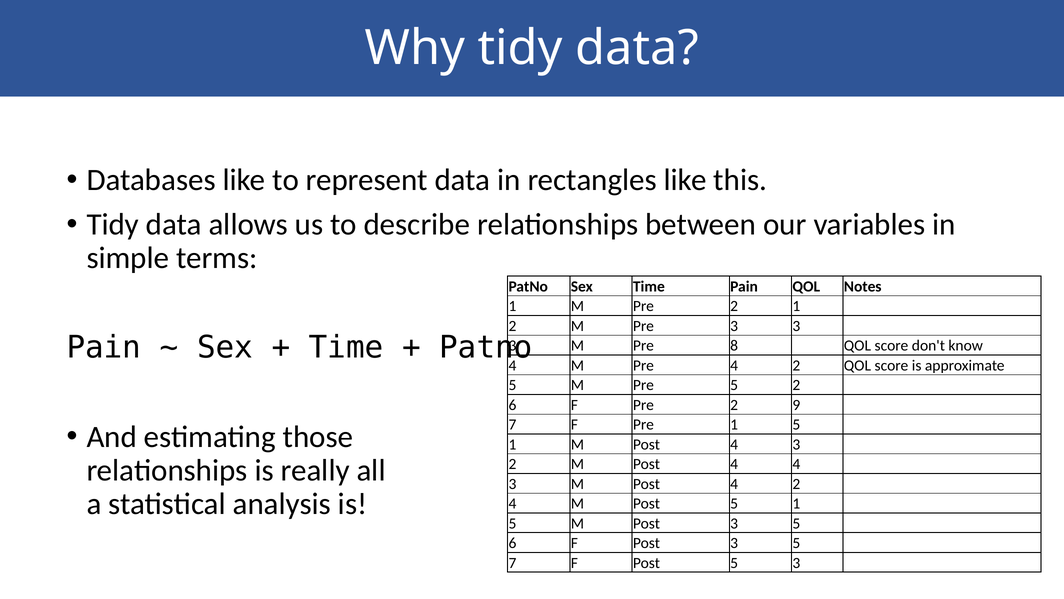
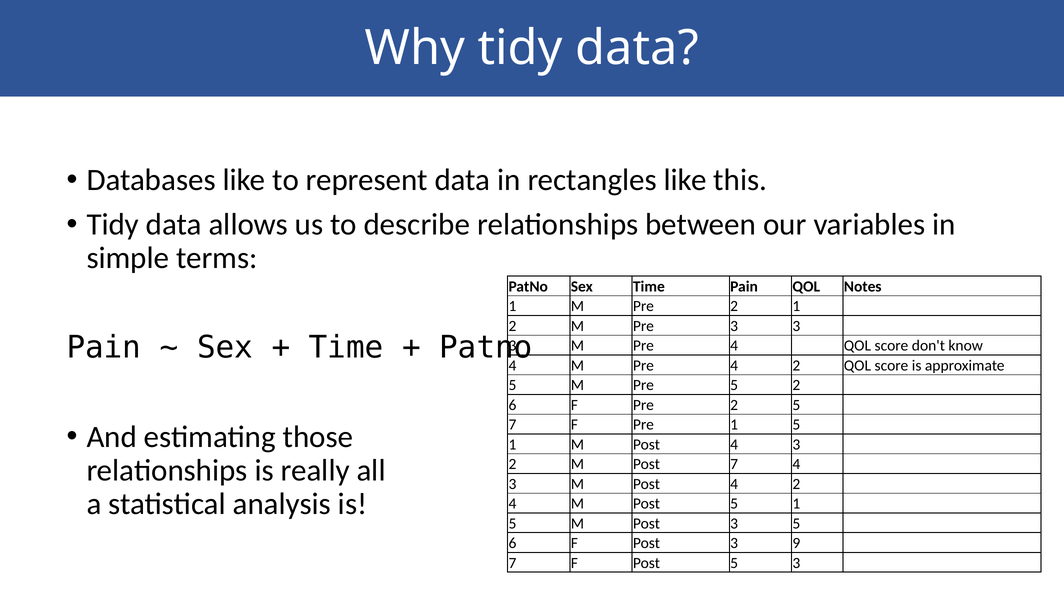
8 at (734, 345): 8 -> 4
2 9: 9 -> 5
2 M Post 4: 4 -> 7
F Post 3 5: 5 -> 9
